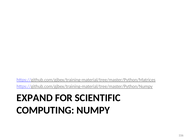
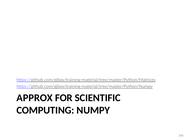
EXPAND: EXPAND -> APPROX
